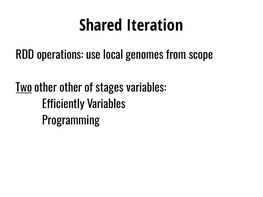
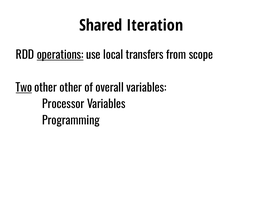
operations underline: none -> present
genomes: genomes -> transfers
stages: stages -> overall
Efficiently: Efficiently -> Processor
